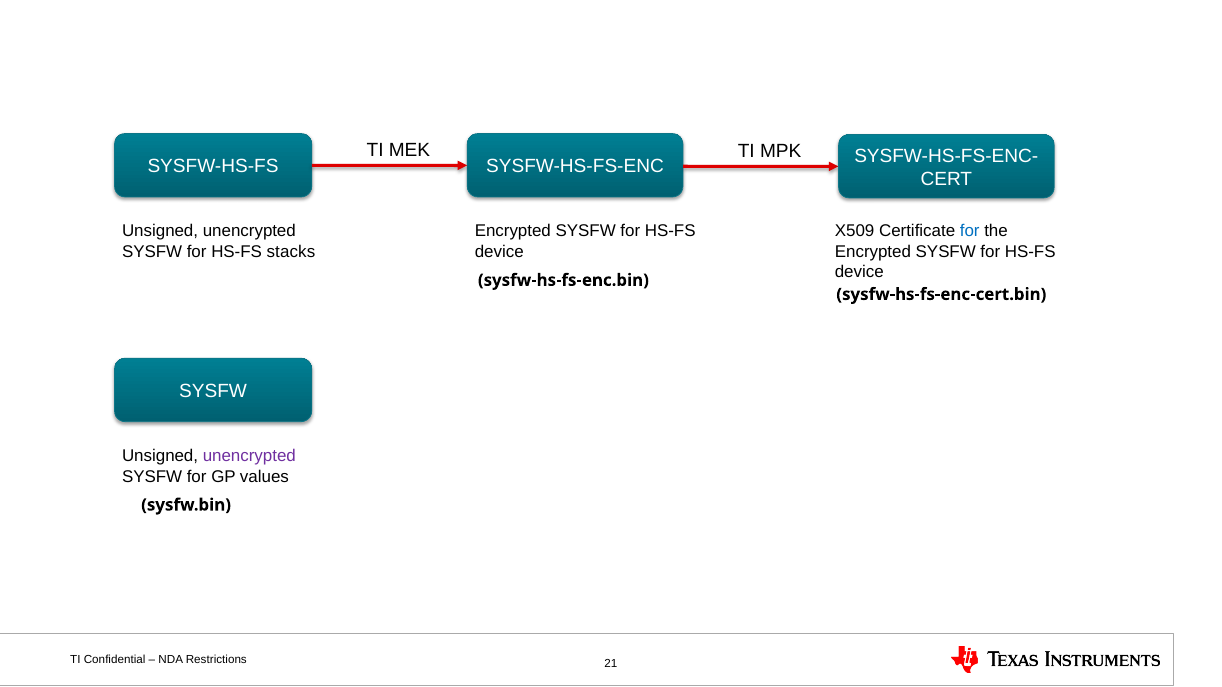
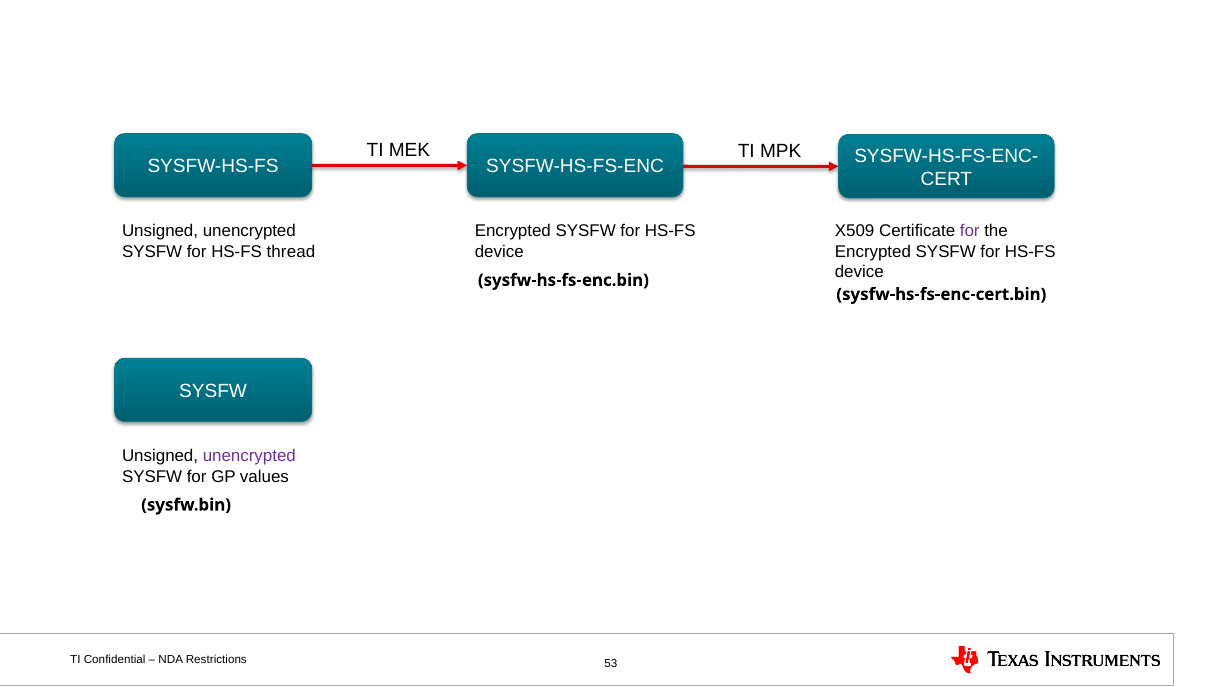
for at (970, 232) colour: blue -> purple
stacks: stacks -> thread
21: 21 -> 53
